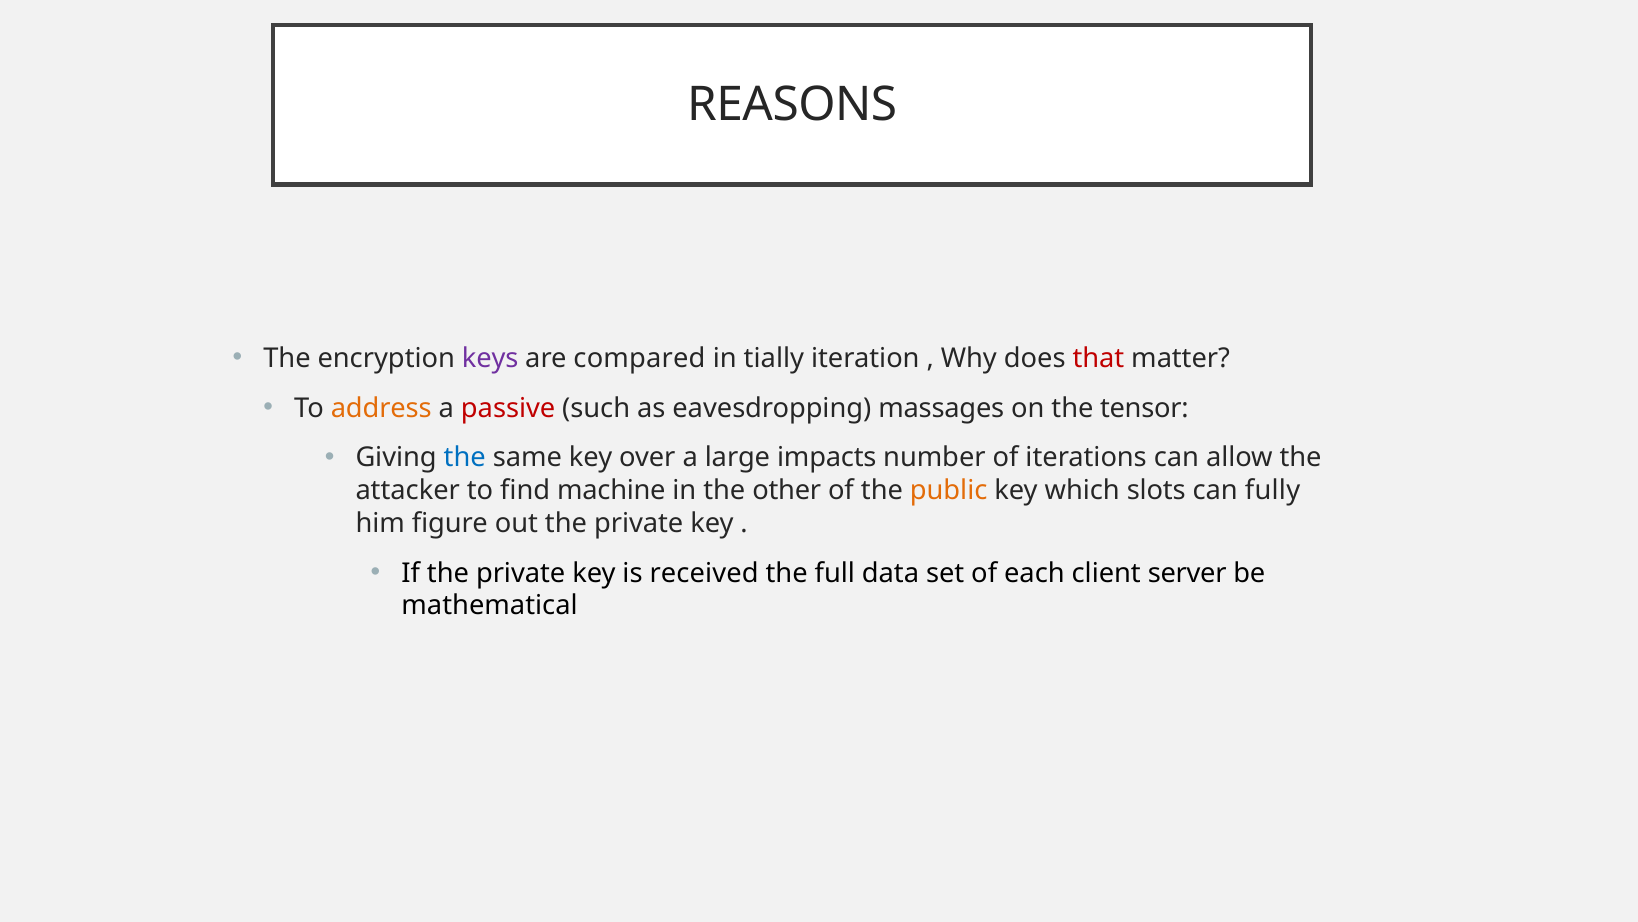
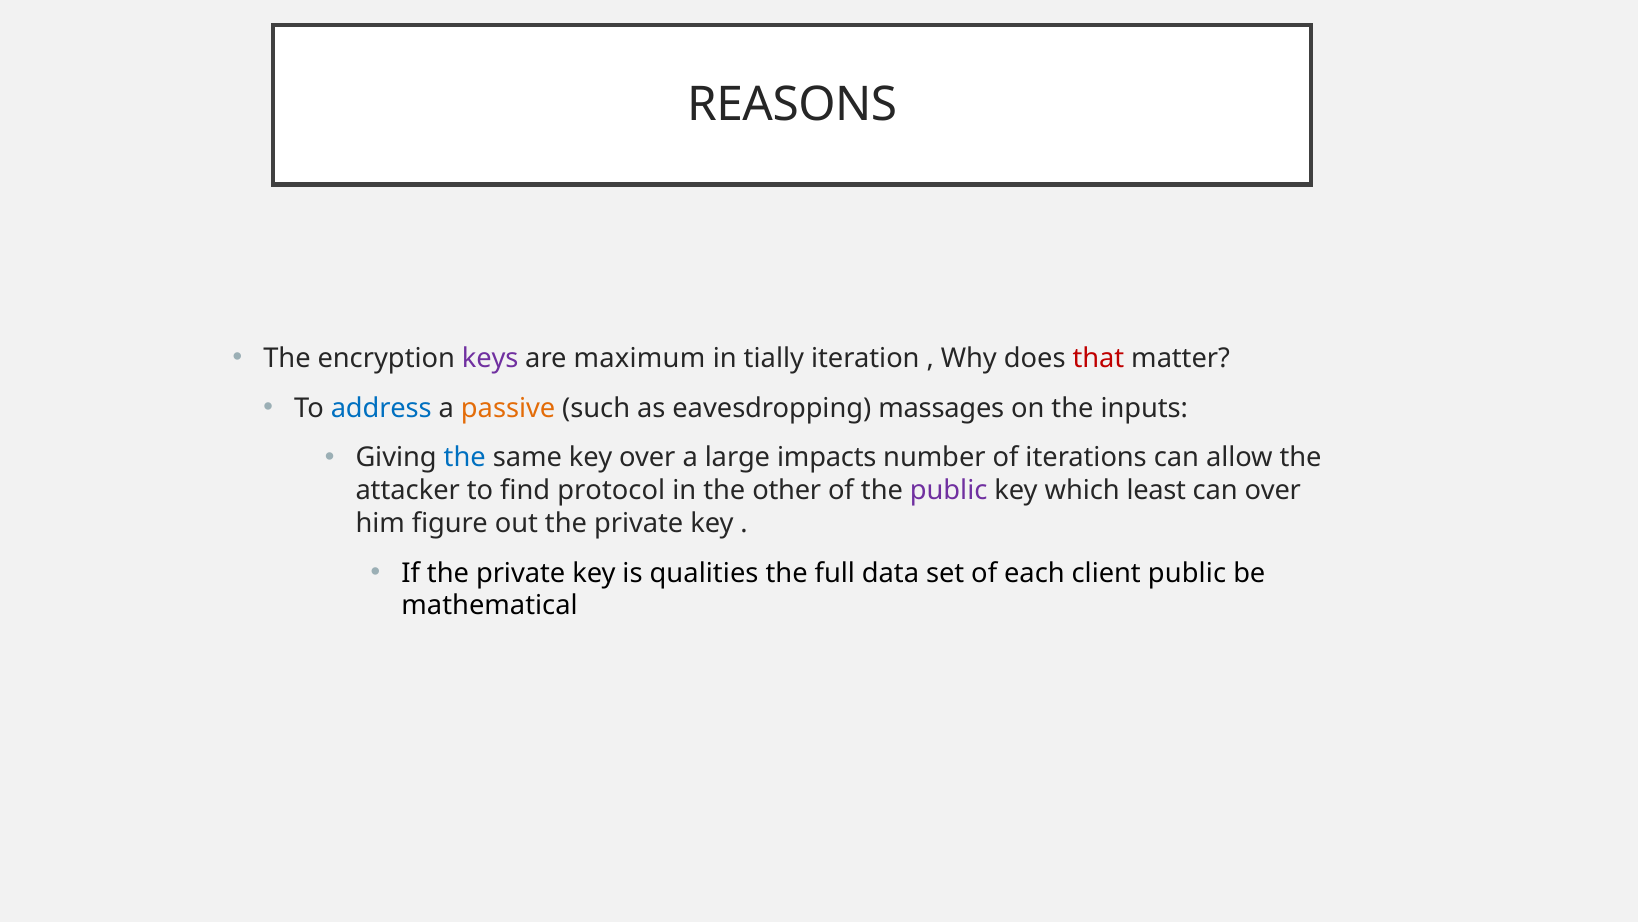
compared: compared -> maximum
address colour: orange -> blue
passive colour: red -> orange
tensor: tensor -> inputs
machine: machine -> protocol
public at (949, 490) colour: orange -> purple
slots: slots -> least
can fully: fully -> over
received: received -> qualities
client server: server -> public
